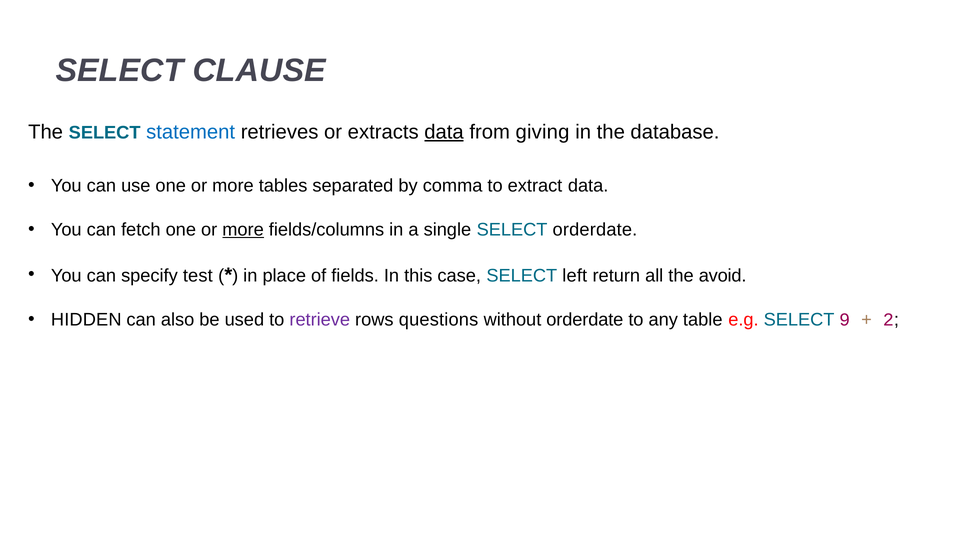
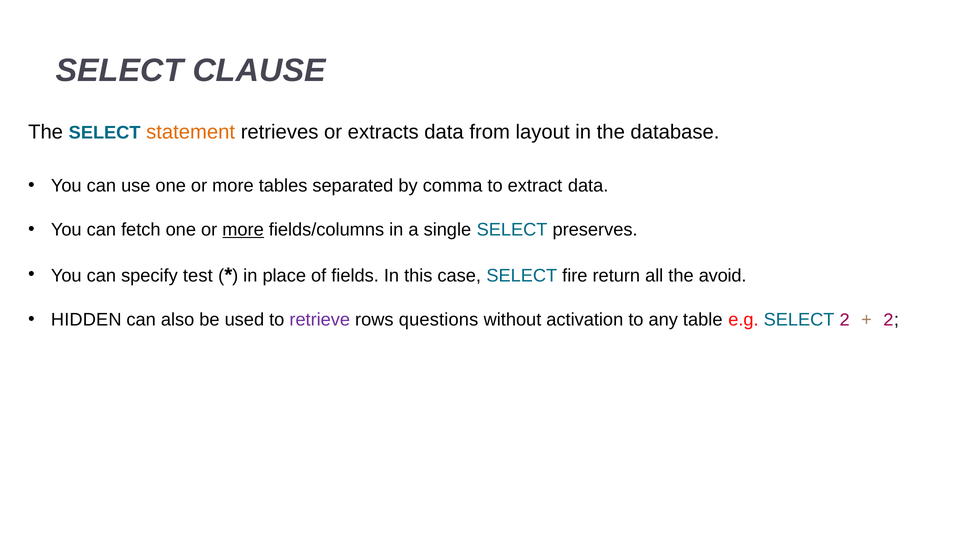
statement colour: blue -> orange
data at (444, 132) underline: present -> none
giving: giving -> layout
SELECT orderdate: orderdate -> preserves
left: left -> fire
without orderdate: orderdate -> activation
SELECT 9: 9 -> 2
